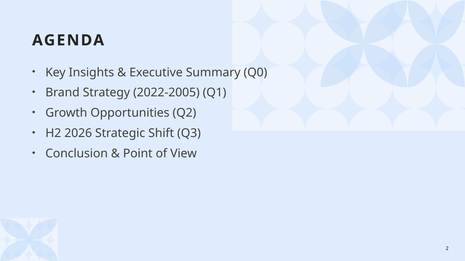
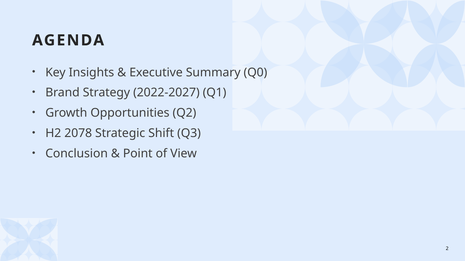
2022-2005: 2022-2005 -> 2022-2027
2026: 2026 -> 2078
